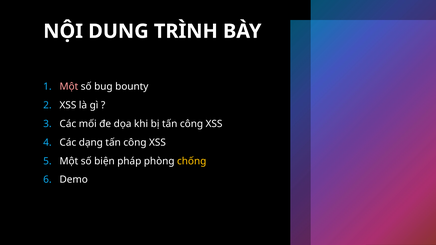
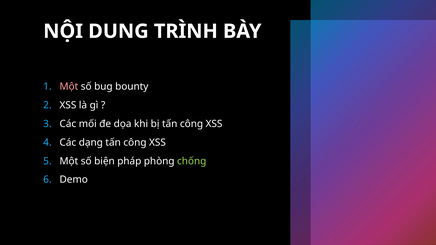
chống colour: yellow -> light green
